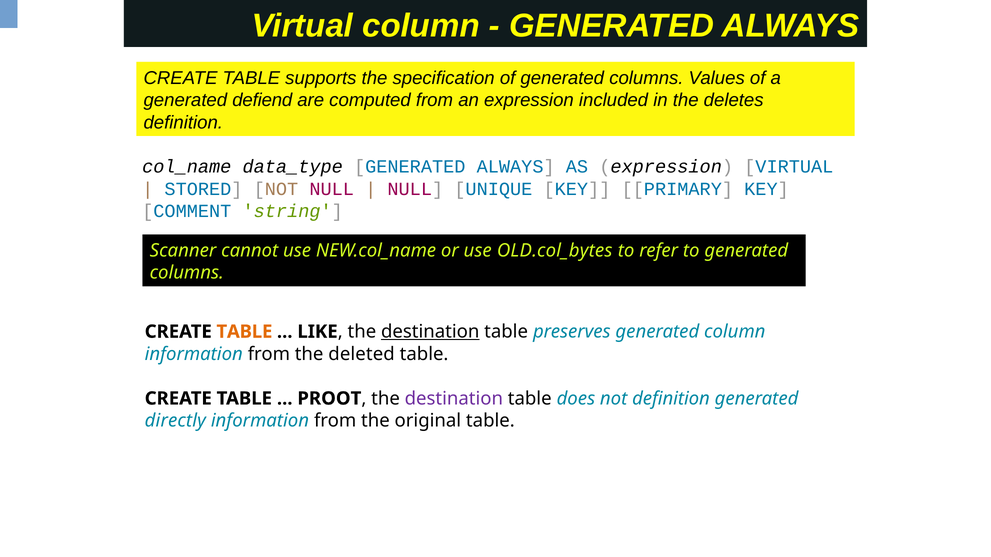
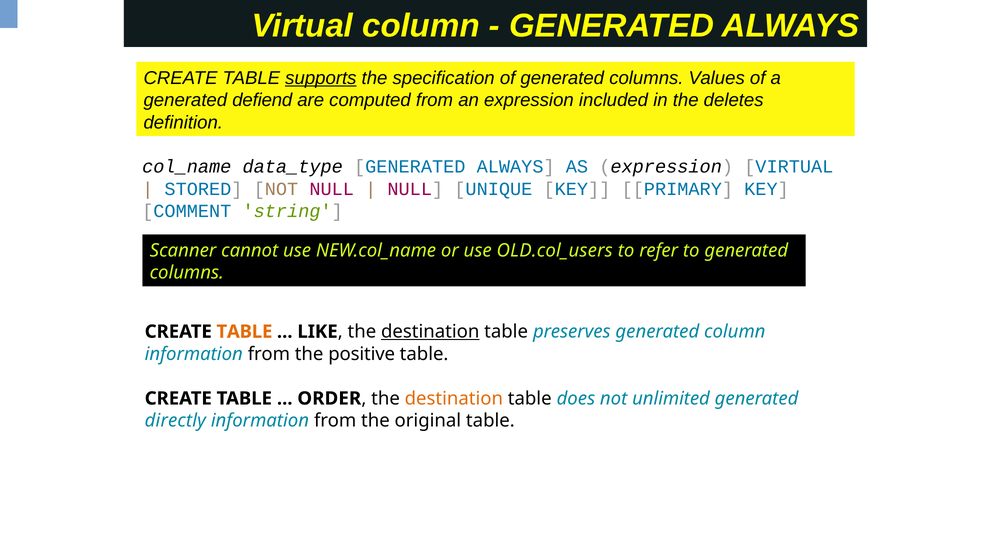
supports underline: none -> present
OLD.col_bytes: OLD.col_bytes -> OLD.col_users
deleted: deleted -> positive
PROOT: PROOT -> ORDER
destination at (454, 399) colour: purple -> orange
not definition: definition -> unlimited
